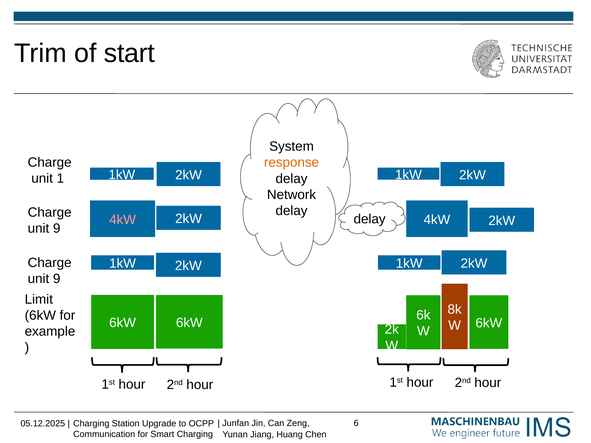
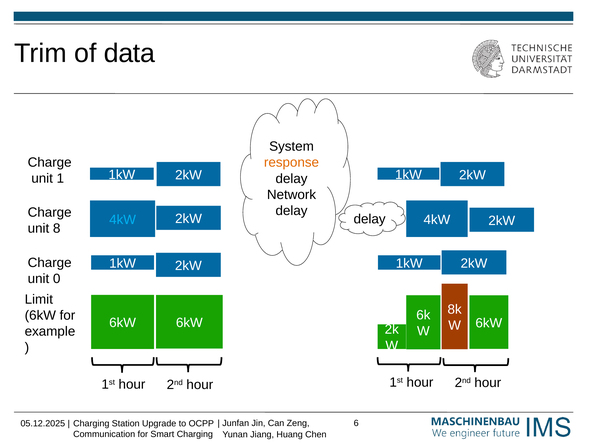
start: start -> data
4kW at (123, 220) colour: pink -> light blue
9 at (57, 229): 9 -> 8
9 at (57, 279): 9 -> 0
